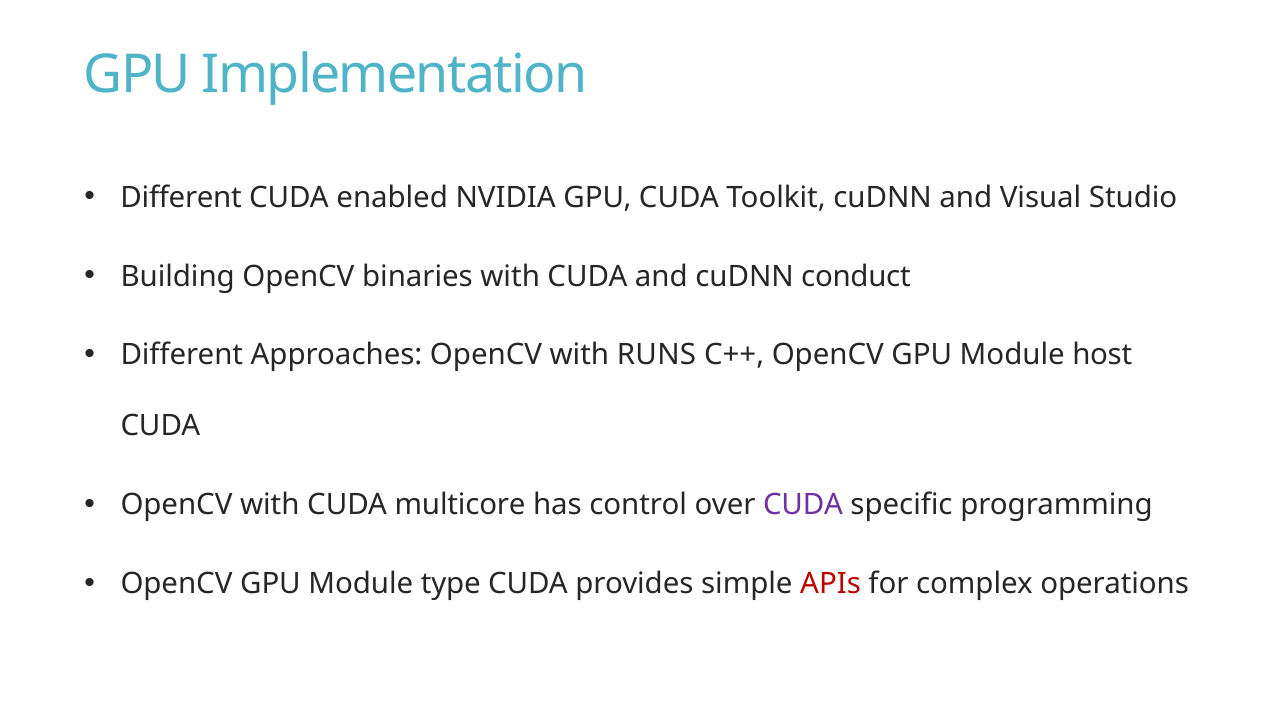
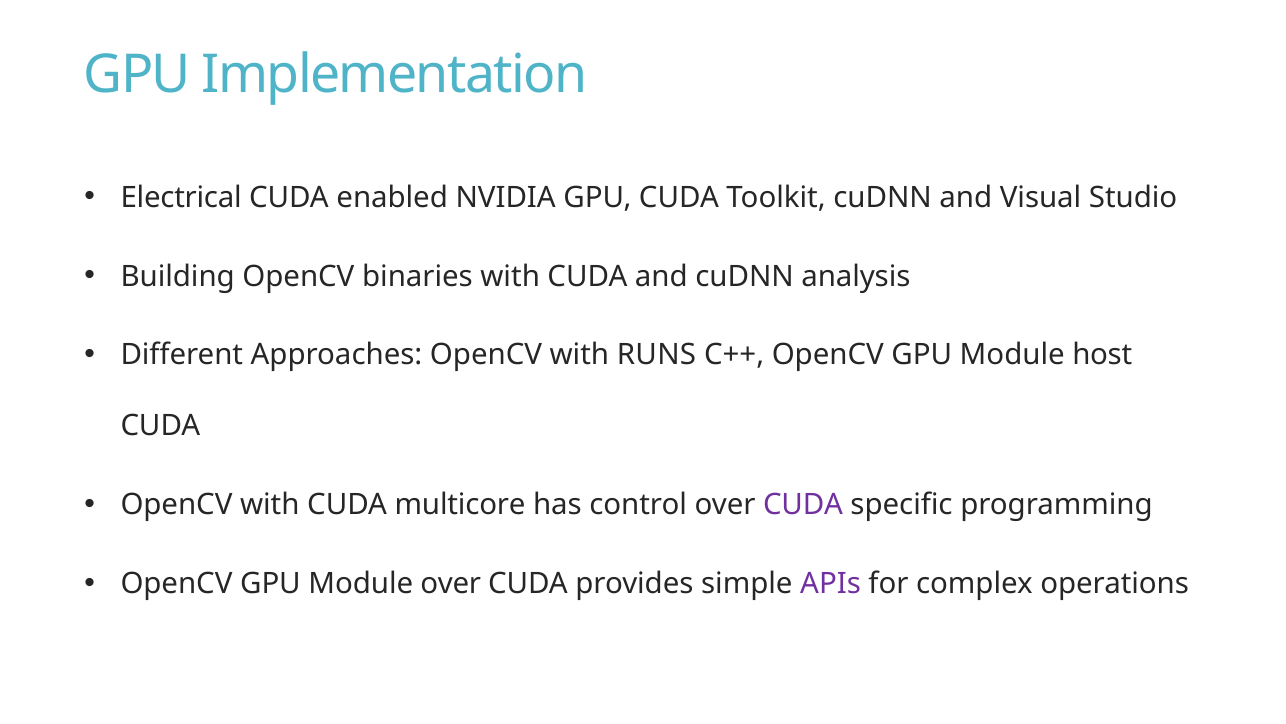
Different at (181, 197): Different -> Electrical
conduct: conduct -> analysis
Module type: type -> over
APIs colour: red -> purple
